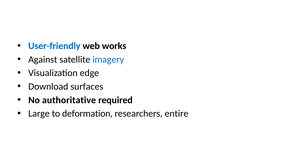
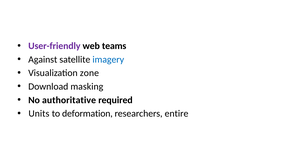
User-friendly colour: blue -> purple
works: works -> teams
edge: edge -> zone
surfaces: surfaces -> masking
Large: Large -> Units
